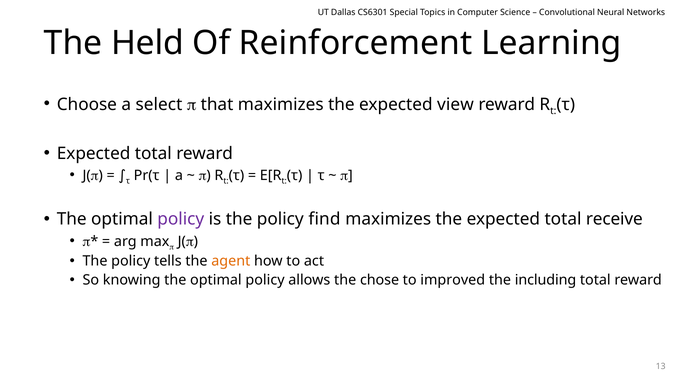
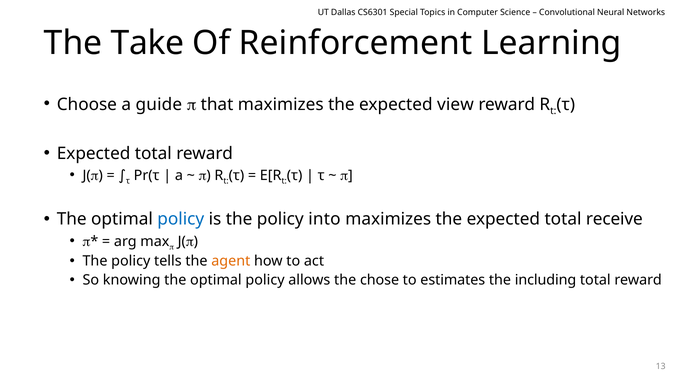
Held: Held -> Take
select: select -> guide
policy at (181, 219) colour: purple -> blue
find: find -> into
improved: improved -> estimates
